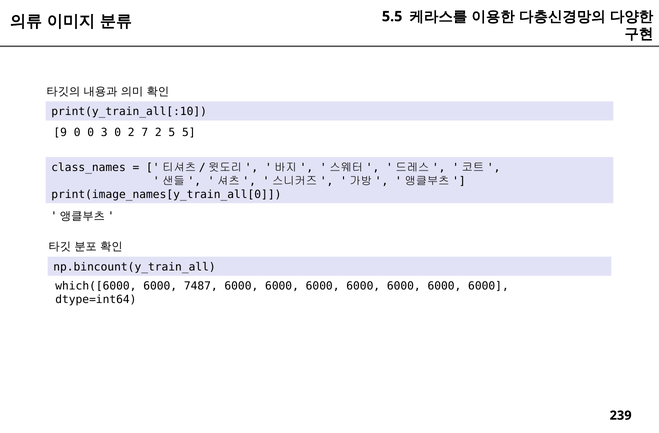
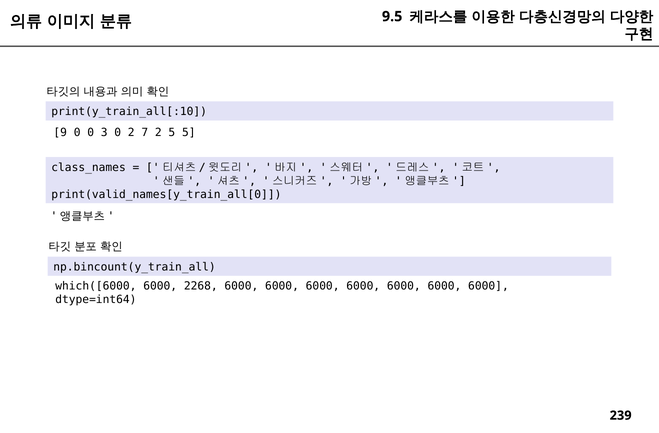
5.5: 5.5 -> 9.5
print(image_names[y_train_all[0: print(image_names[y_train_all[0 -> print(valid_names[y_train_all[0
7487: 7487 -> 2268
